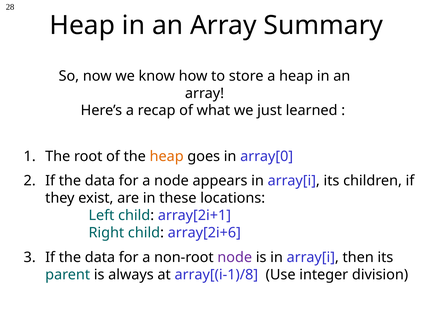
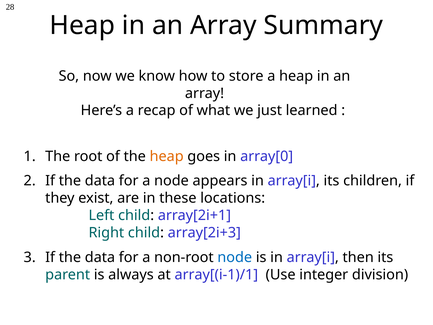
array[2i+6: array[2i+6 -> array[2i+3
node at (235, 257) colour: purple -> blue
array[(i-1)/8: array[(i-1)/8 -> array[(i-1)/1
